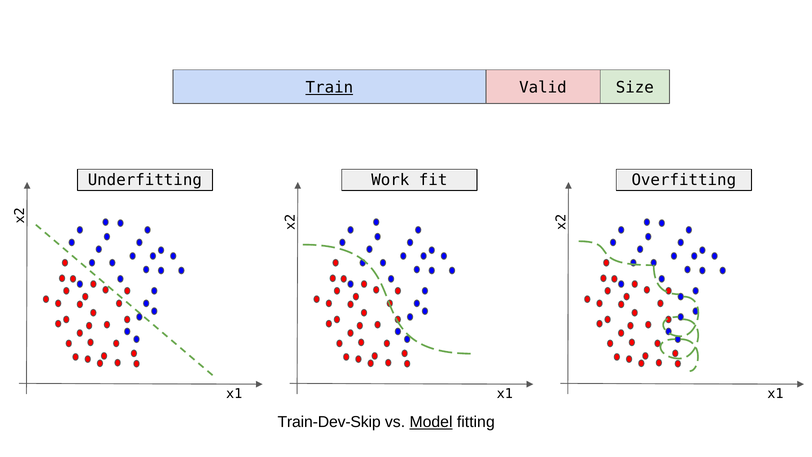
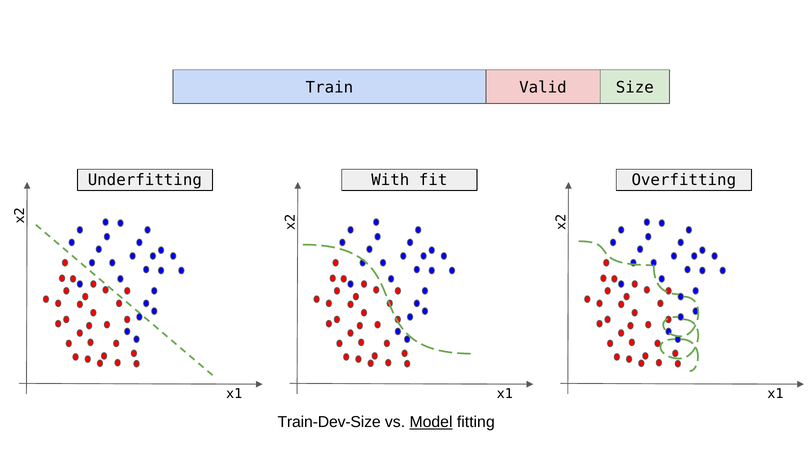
Train underline: present -> none
Work: Work -> With
Train-Dev-Skip: Train-Dev-Skip -> Train-Dev-Size
